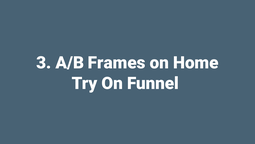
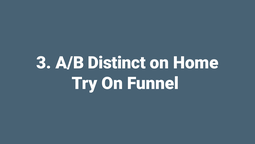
Frames: Frames -> Distinct
